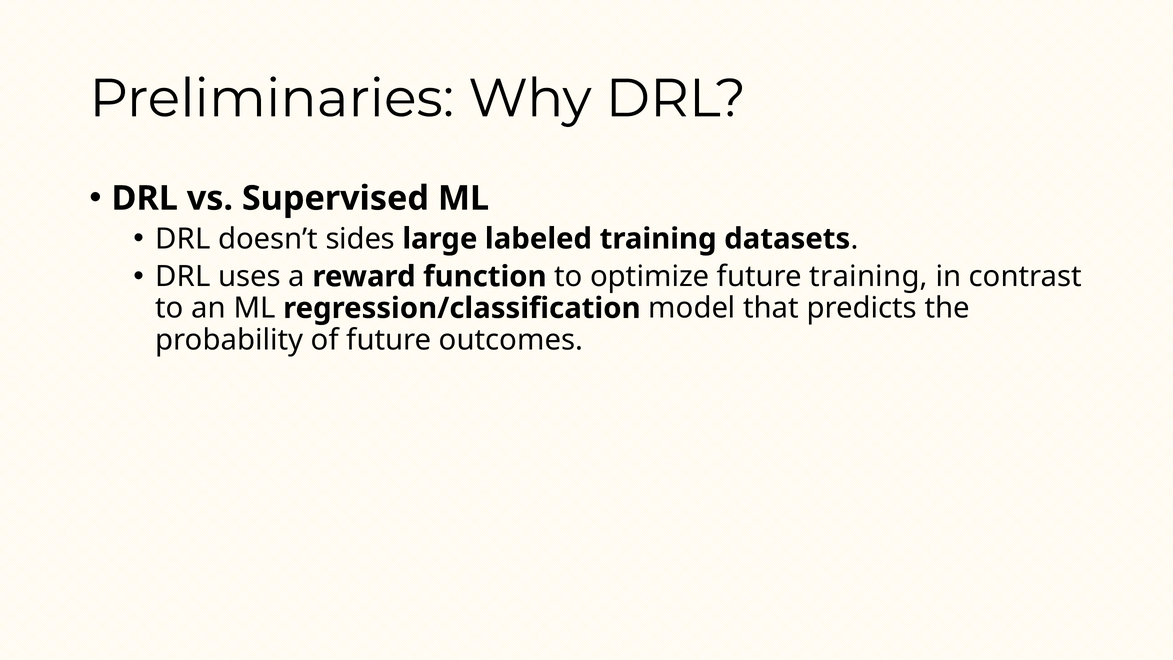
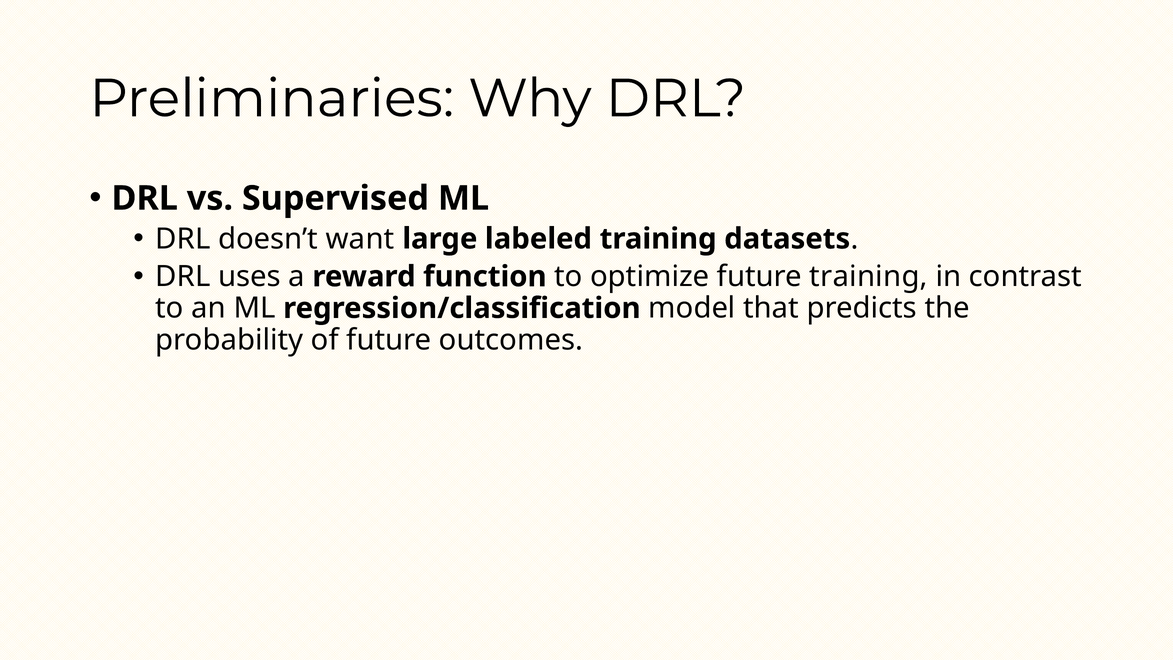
sides: sides -> want
